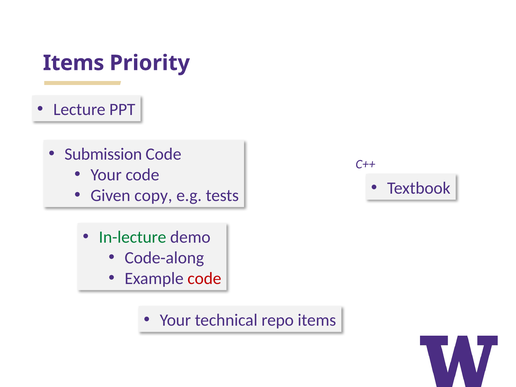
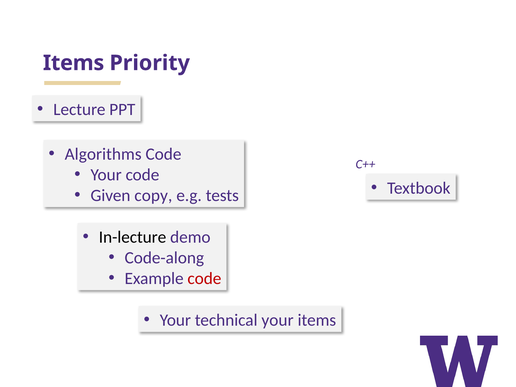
Submission: Submission -> Algorithms
In-lecture colour: green -> black
technical repo: repo -> your
